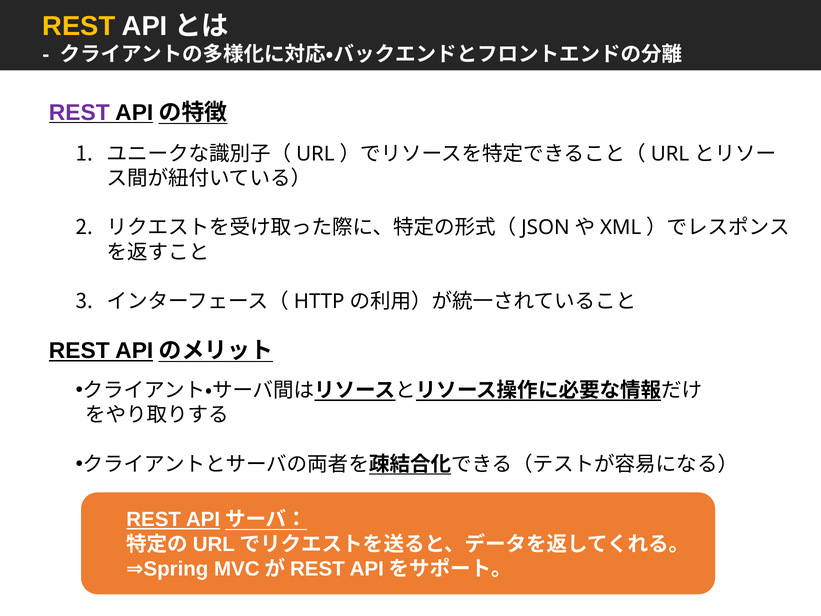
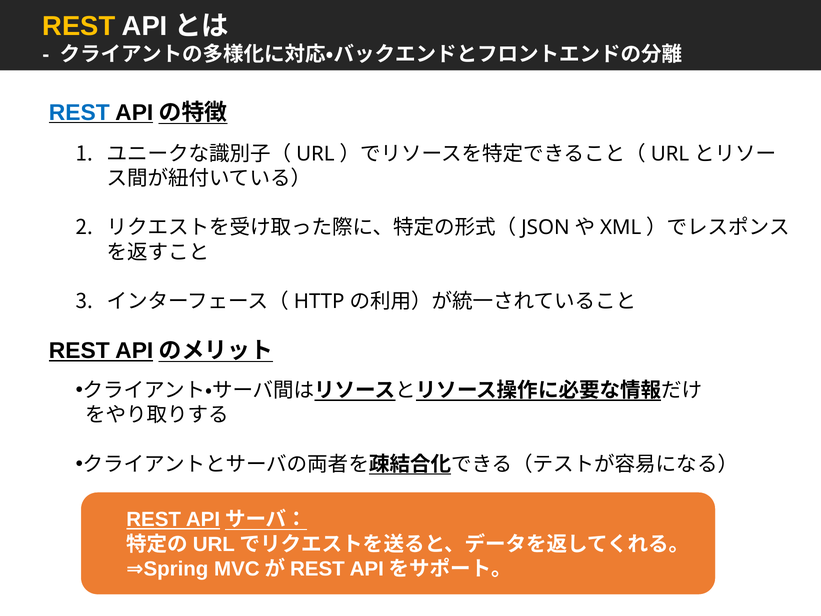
REST at (79, 112) colour: purple -> blue
